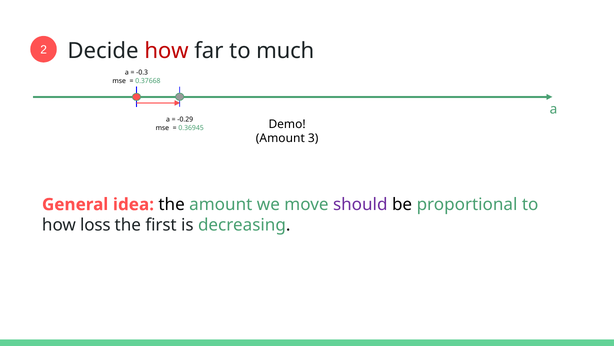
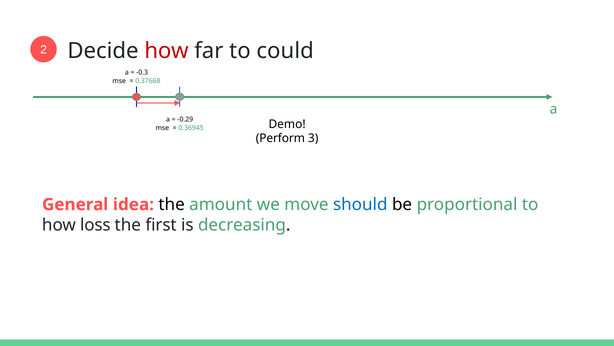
much: much -> could
Amount at (280, 138): Amount -> Perform
should colour: purple -> blue
